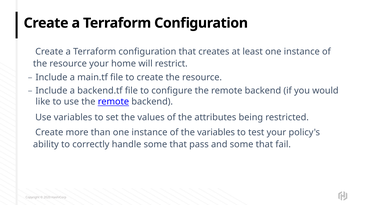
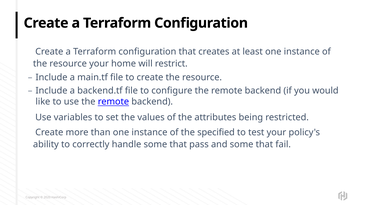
the variables: variables -> specified
